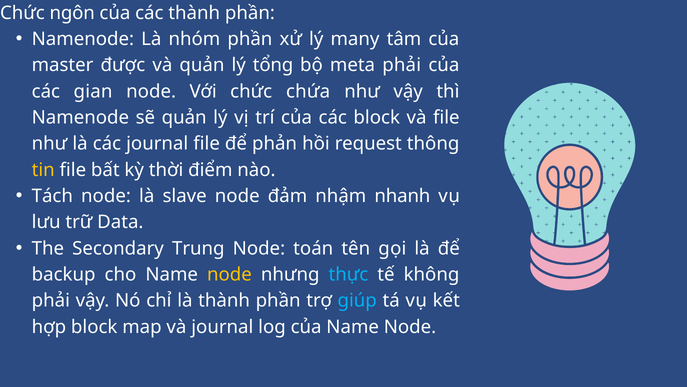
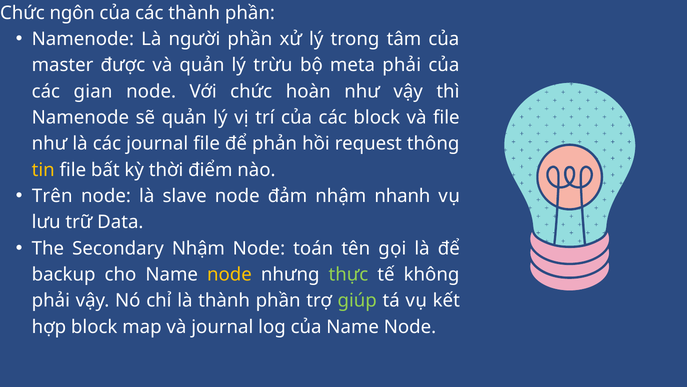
nhóm: nhóm -> người
many: many -> trong
tổng: tổng -> trừu
chứa: chứa -> hoàn
Tách: Tách -> Trên
Secondary Trung: Trung -> Nhậm
thực colour: light blue -> light green
giúp colour: light blue -> light green
